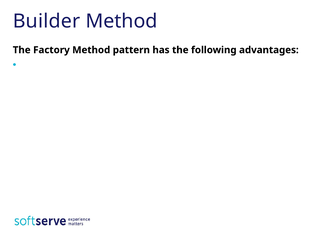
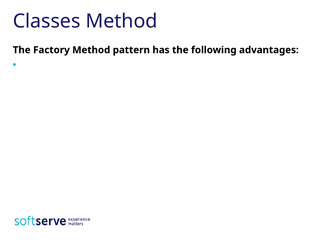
Builder: Builder -> Classes
